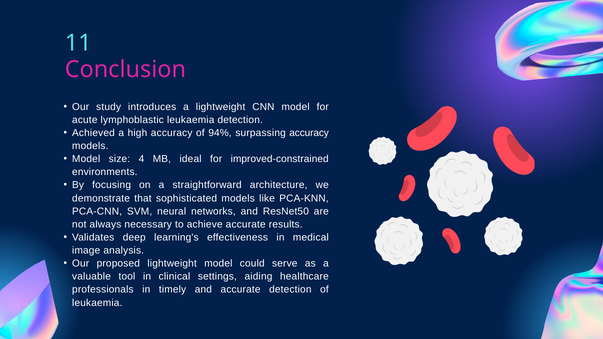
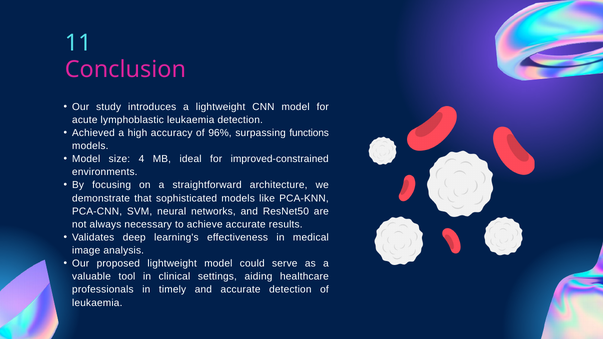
94%: 94% -> 96%
surpassing accuracy: accuracy -> functions
